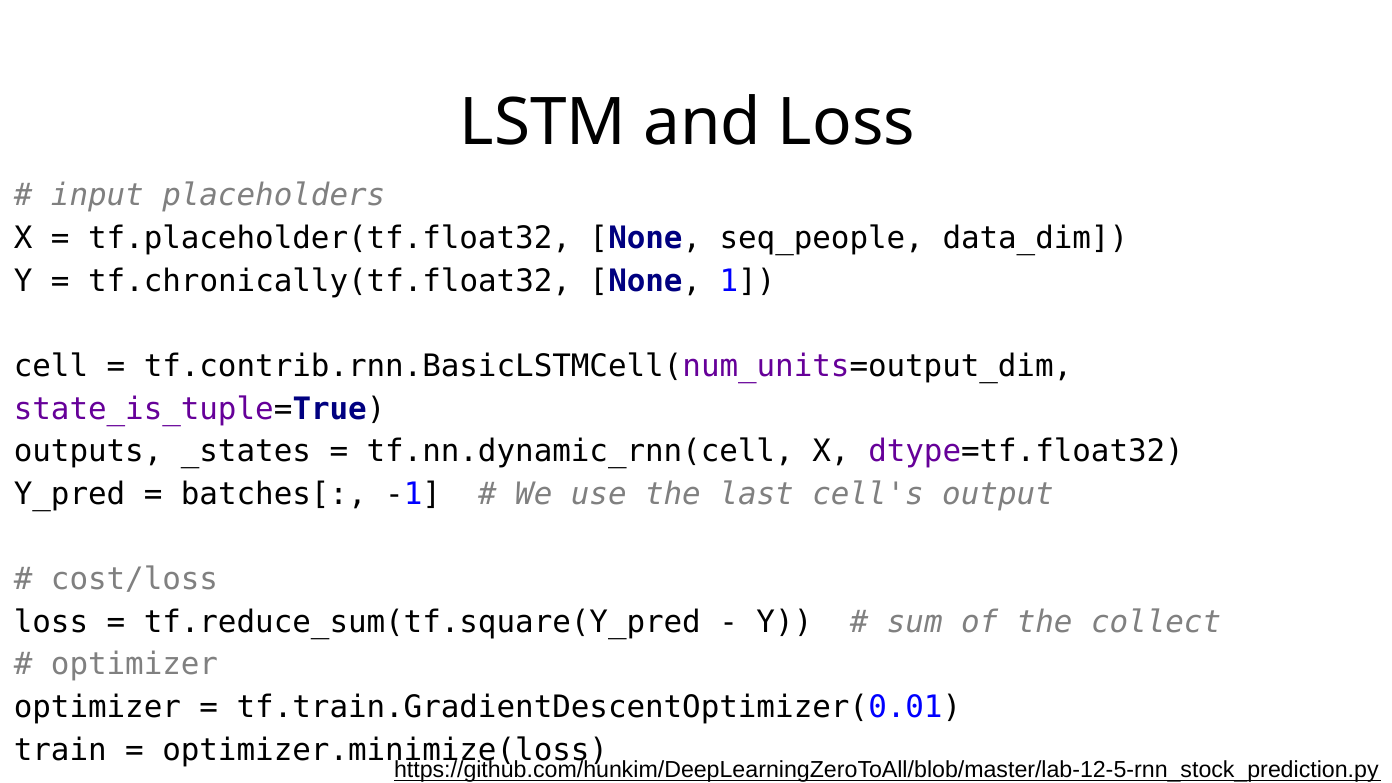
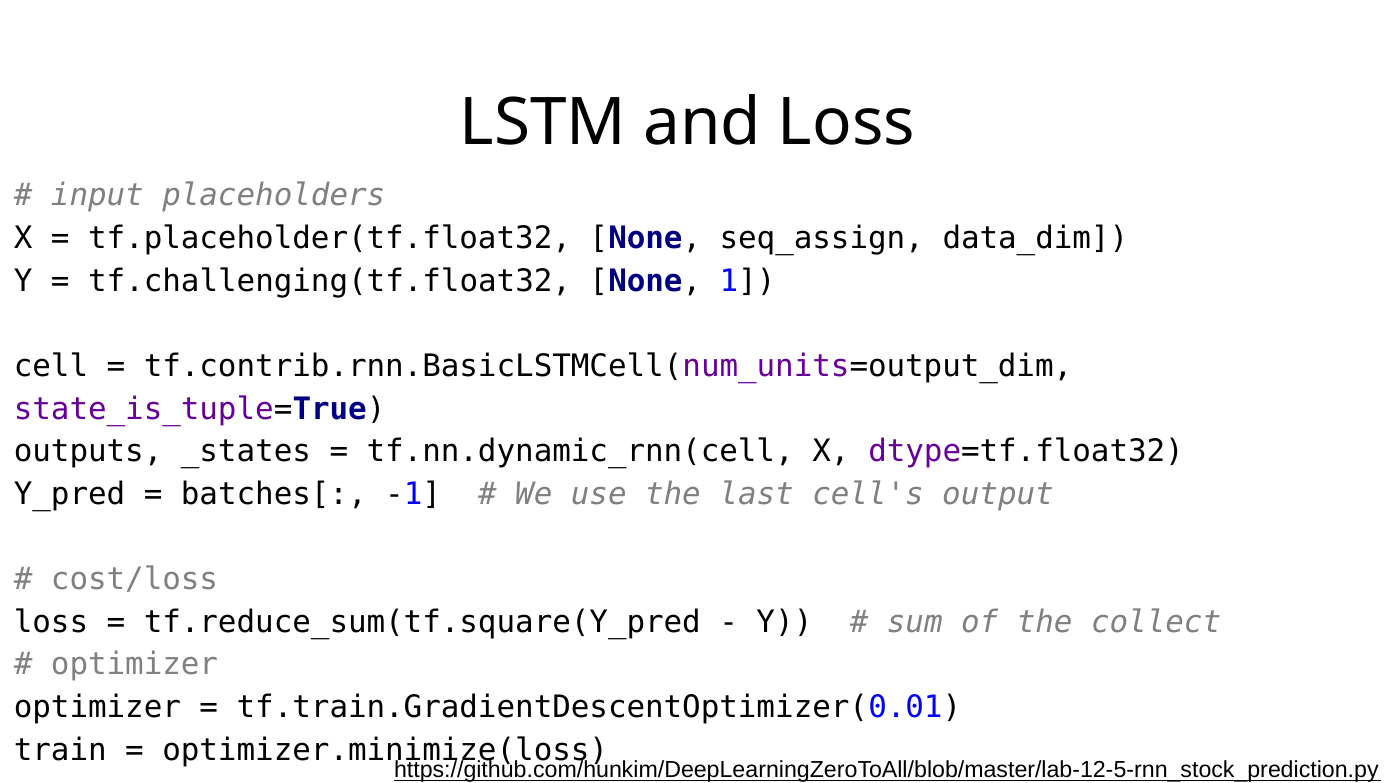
seq_people: seq_people -> seq_assign
tf.chronically(tf.float32: tf.chronically(tf.float32 -> tf.challenging(tf.float32
